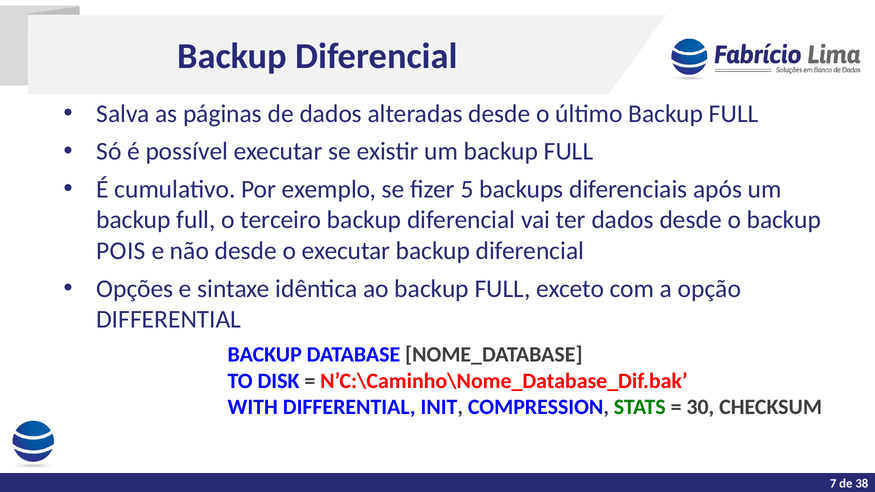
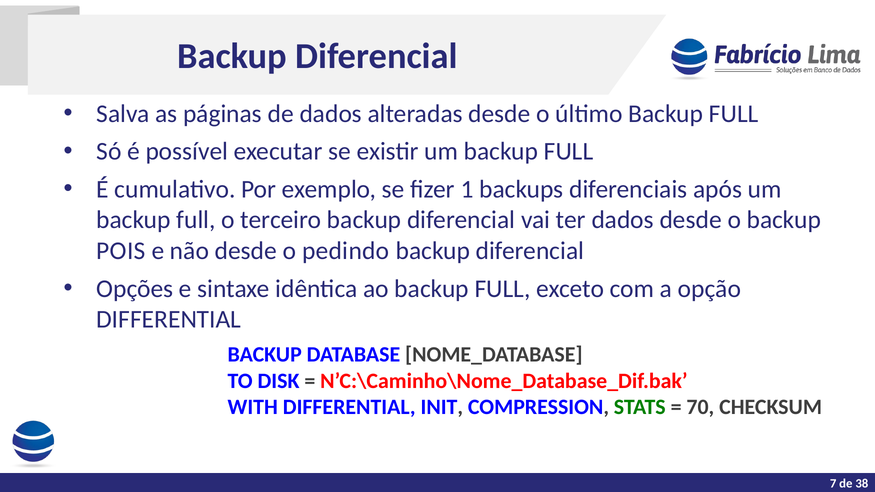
5: 5 -> 1
o executar: executar -> pedindo
30: 30 -> 70
